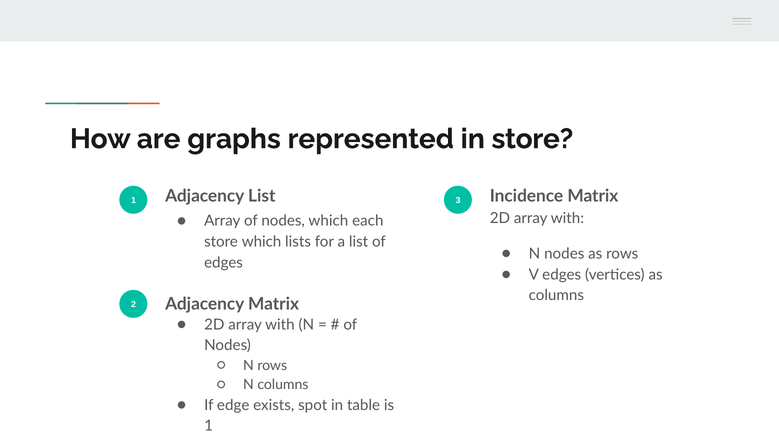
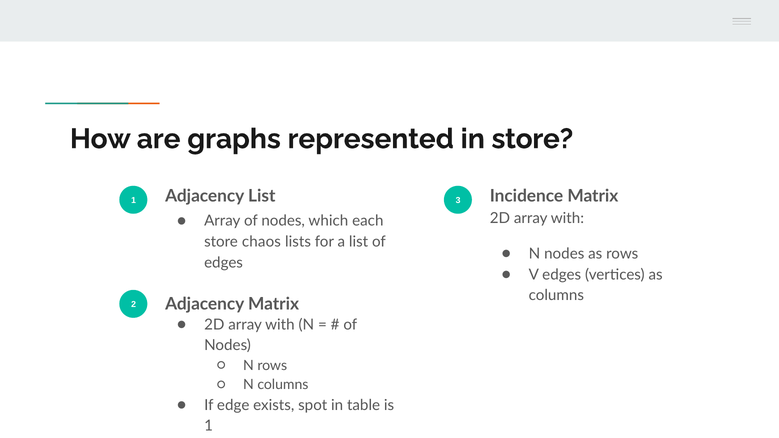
store which: which -> chaos
